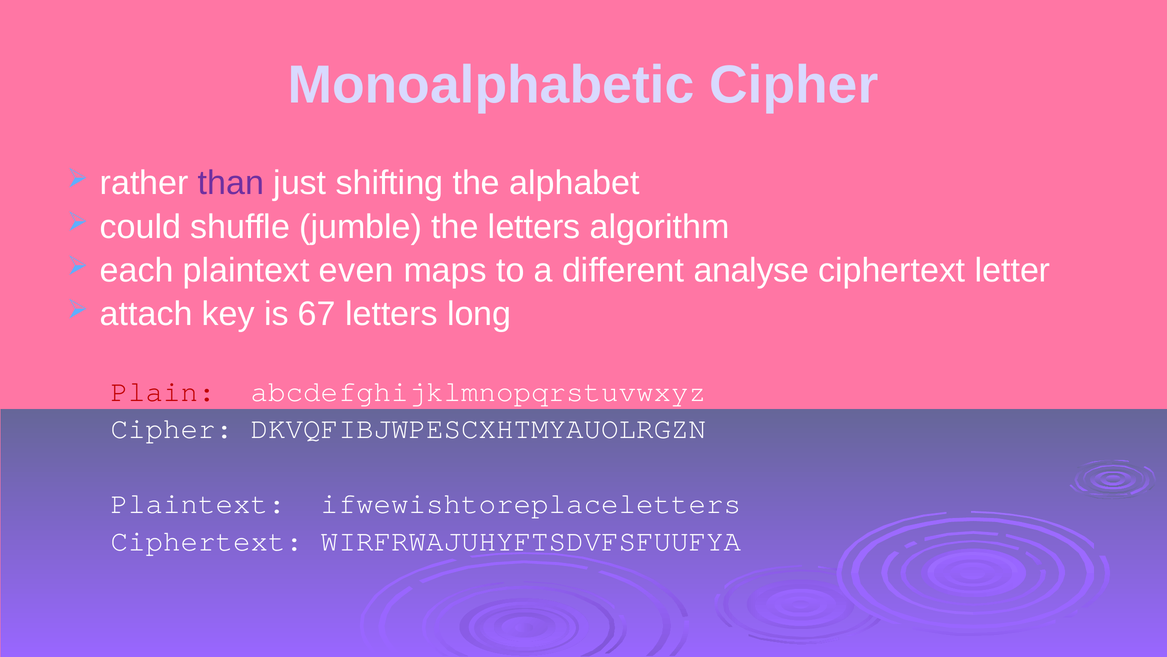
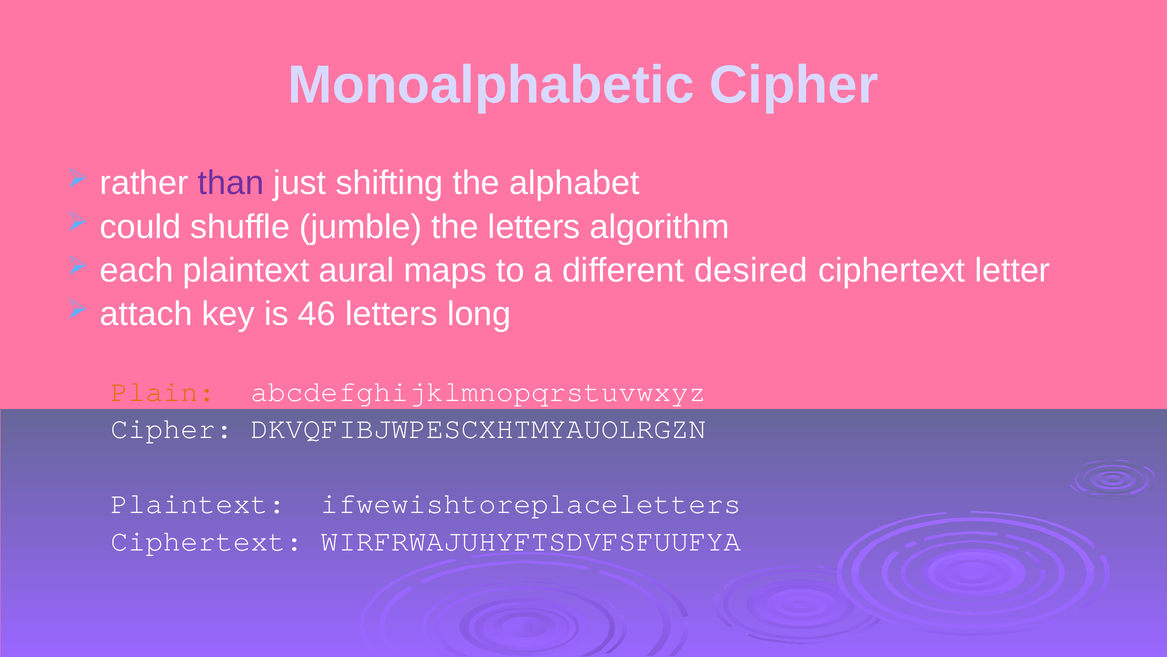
even: even -> aural
analyse: analyse -> desired
67: 67 -> 46
Plain colour: red -> orange
